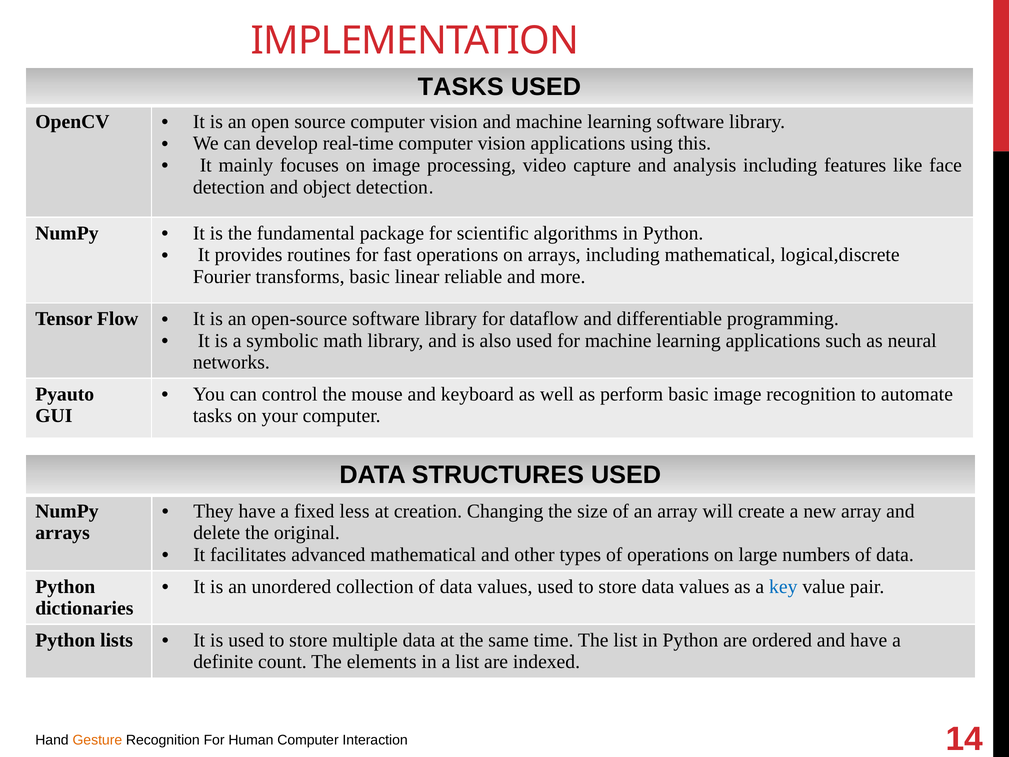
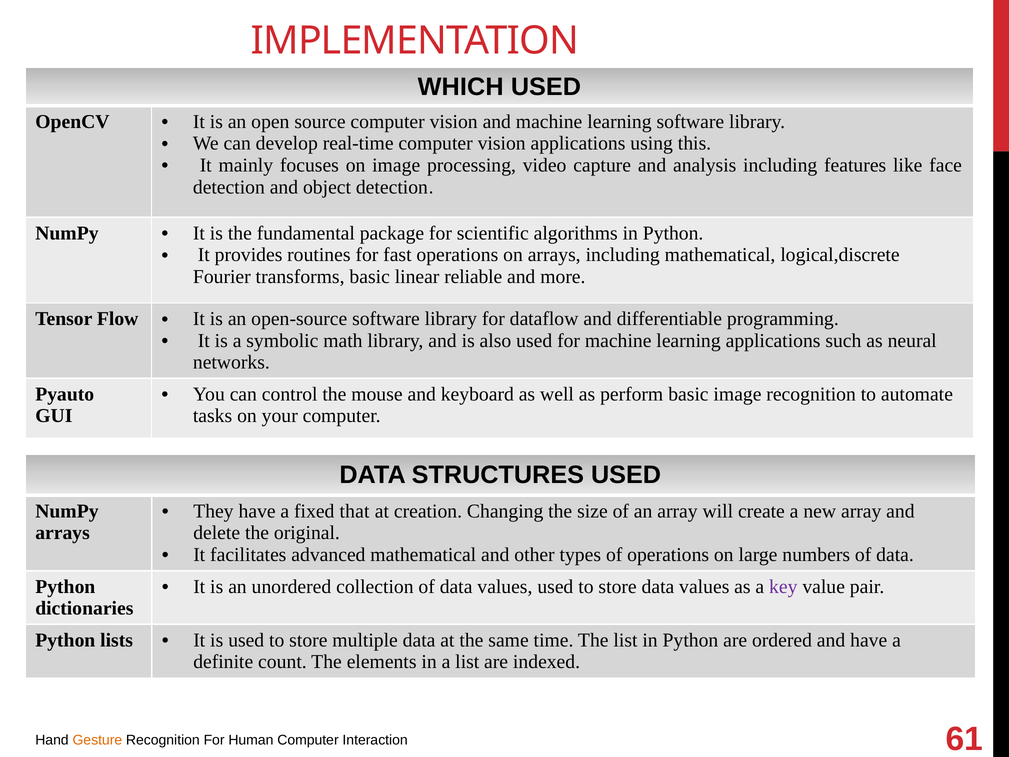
TASKS at (461, 87): TASKS -> WHICH
less: less -> that
key colour: blue -> purple
14: 14 -> 61
